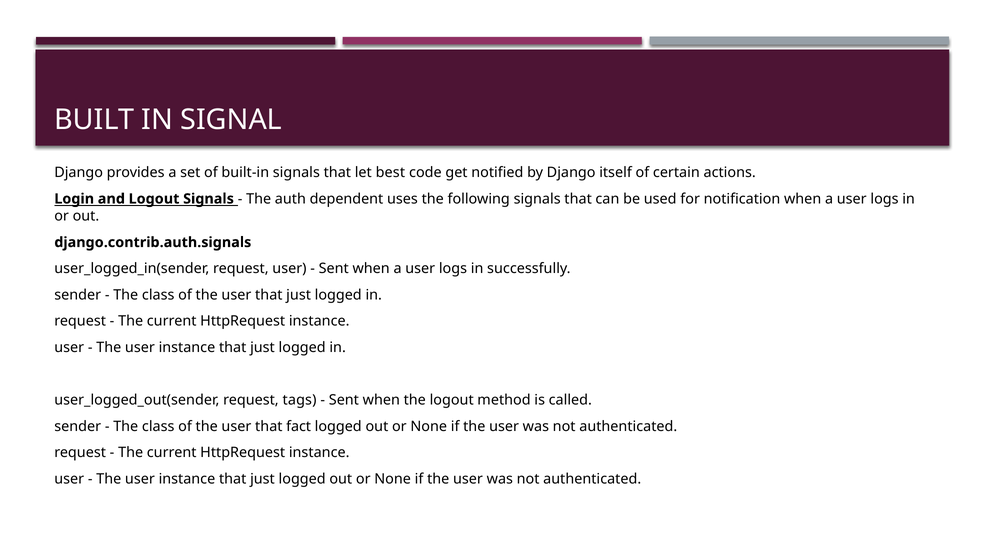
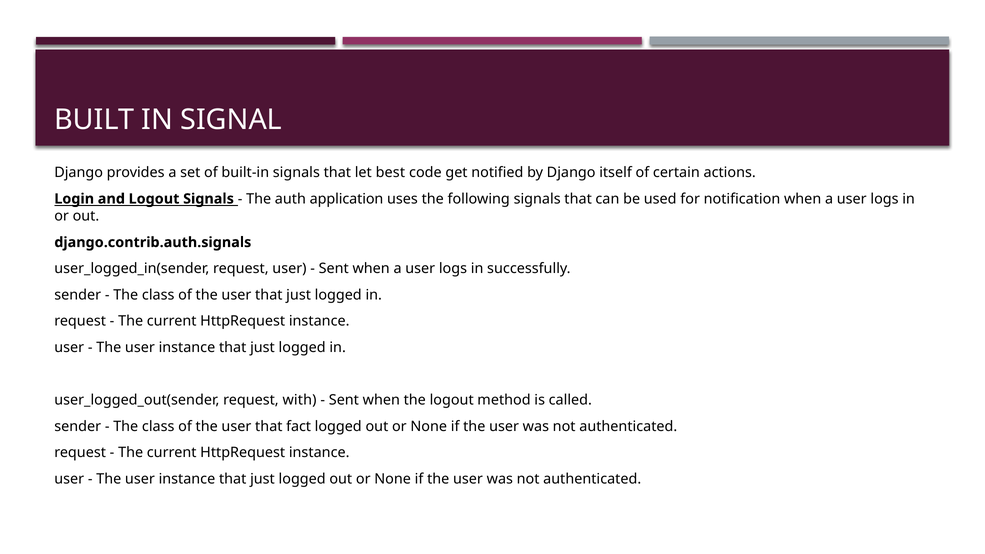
dependent: dependent -> application
tags: tags -> with
